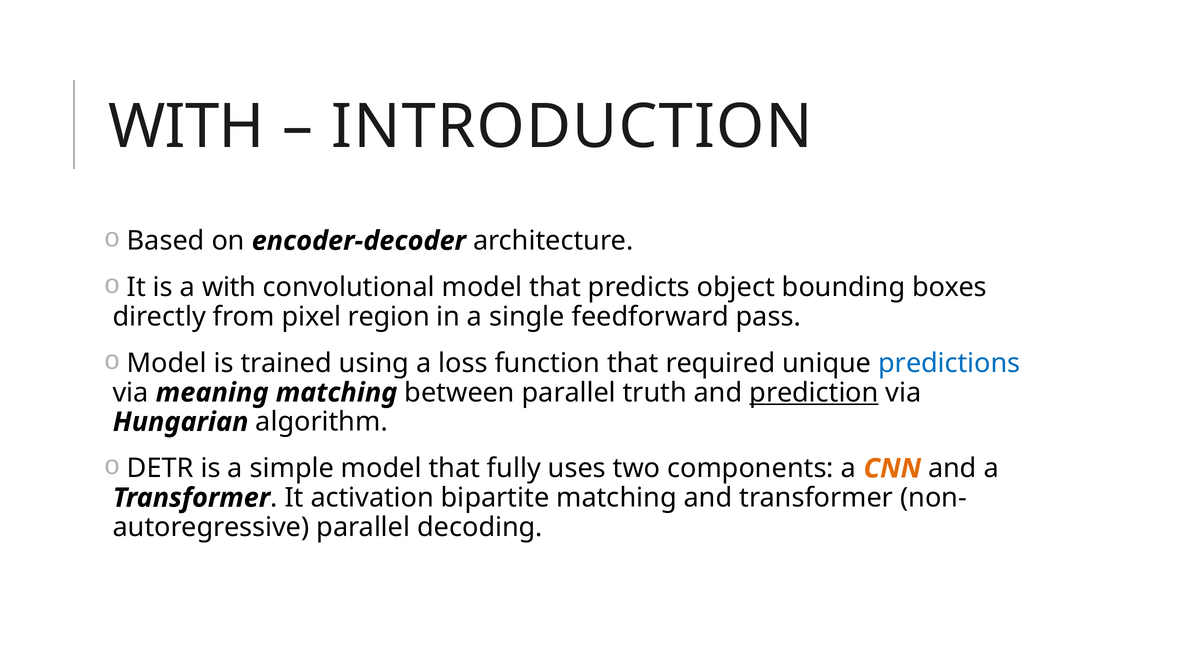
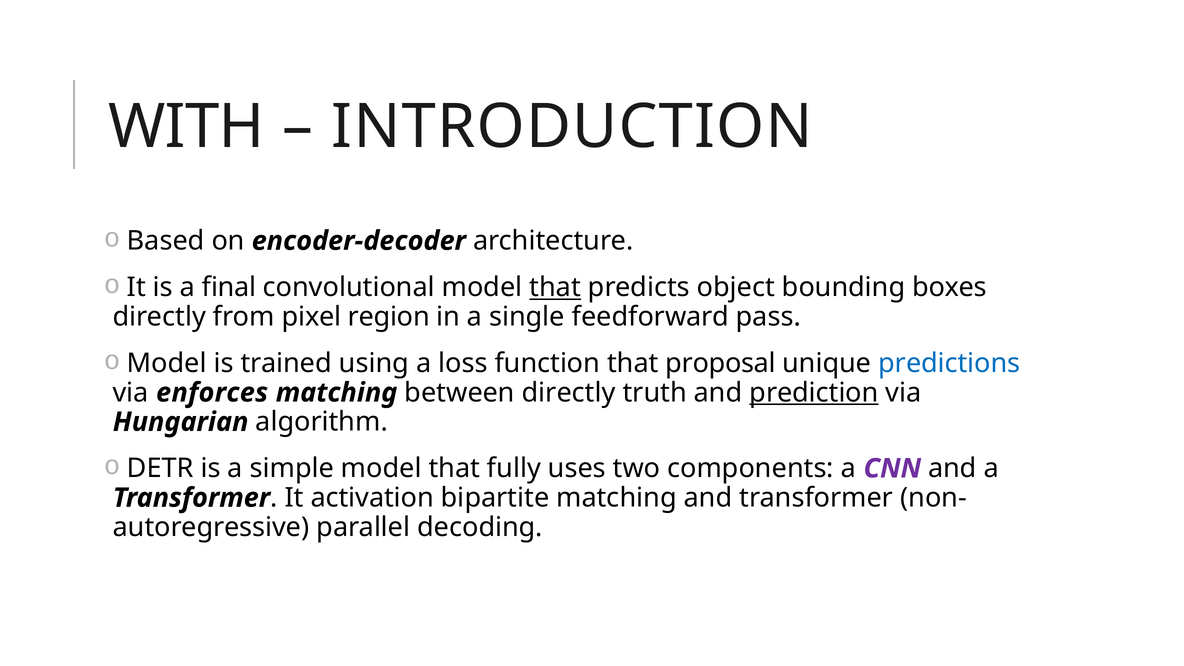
a with: with -> final
that at (555, 287) underline: none -> present
required: required -> proposal
meaning: meaning -> enforces
between parallel: parallel -> directly
CNN colour: orange -> purple
